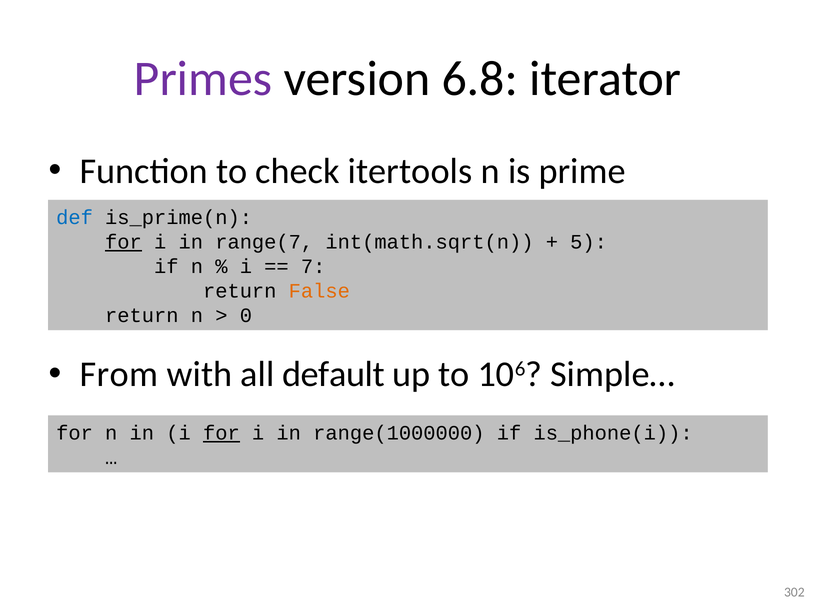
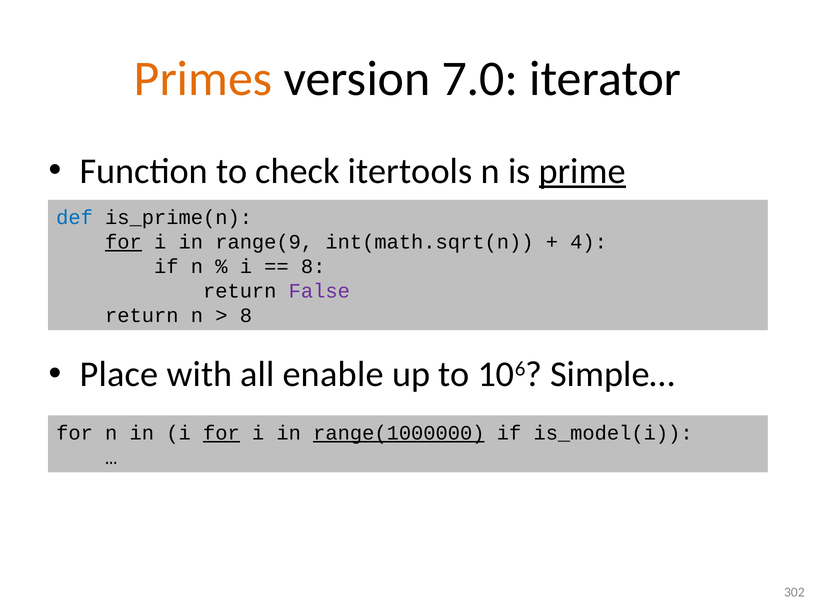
Primes colour: purple -> orange
6.8: 6.8 -> 7.0
prime underline: none -> present
range(7: range(7 -> range(9
5: 5 -> 4
7 at (313, 266): 7 -> 8
False colour: orange -> purple
0 at (246, 315): 0 -> 8
From: From -> Place
default: default -> enable
range(1000000 underline: none -> present
is_phone(i: is_phone(i -> is_model(i
